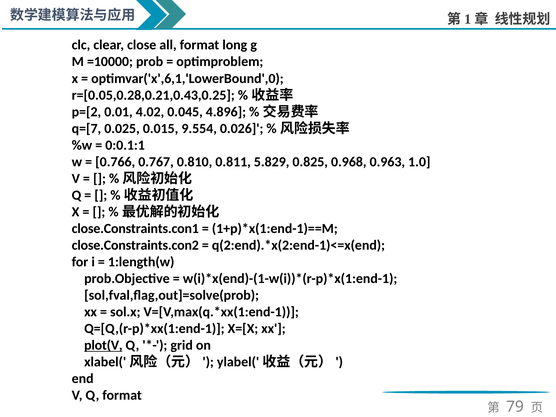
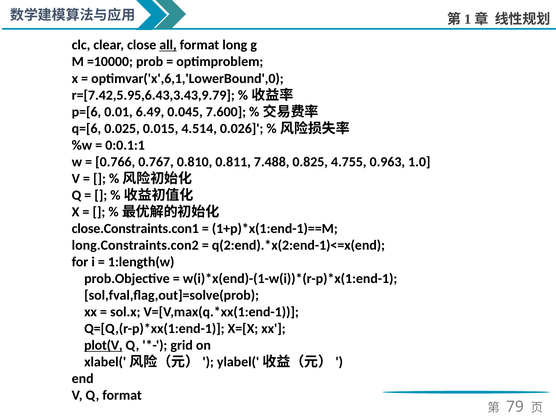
all underline: none -> present
r=[0.05,0.28,0.21,0.43,0.25: r=[0.05,0.28,0.21,0.43,0.25 -> r=[7.42,5.95,6.43,3.43,9.79
p=[2: p=[2 -> p=[6
4.02: 4.02 -> 6.49
4.896: 4.896 -> 7.600
q=[7: q=[7 -> q=[6
9.554: 9.554 -> 4.514
5.829: 5.829 -> 7.488
0.968: 0.968 -> 4.755
close.Constraints.con2: close.Constraints.con2 -> long.Constraints.con2
